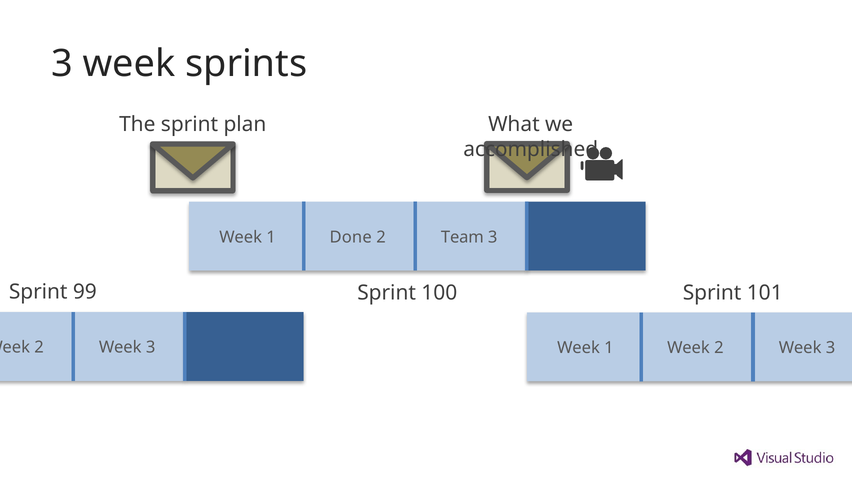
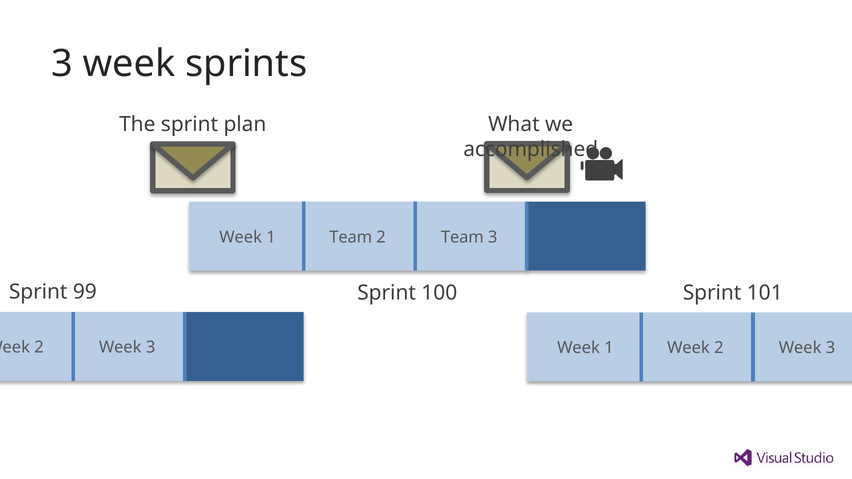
1 Done: Done -> Team
